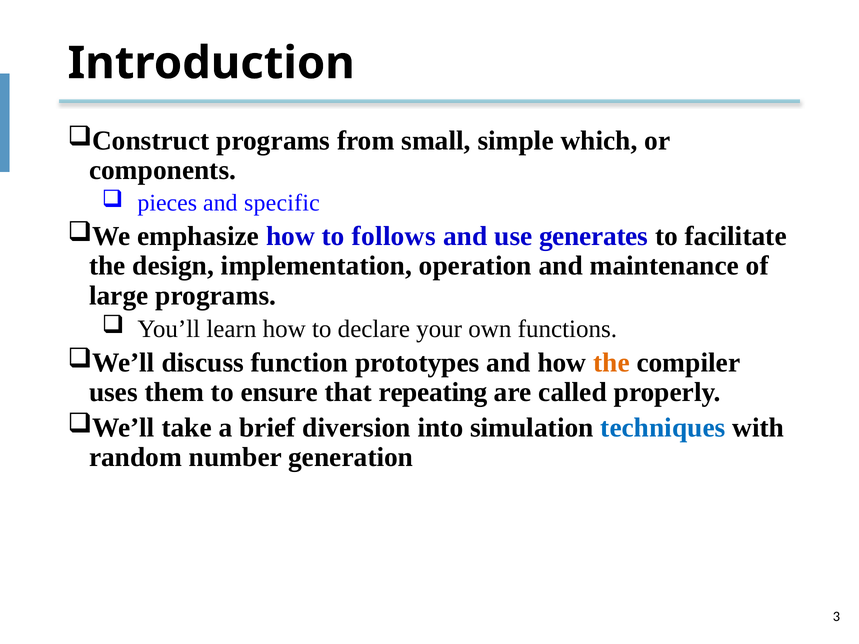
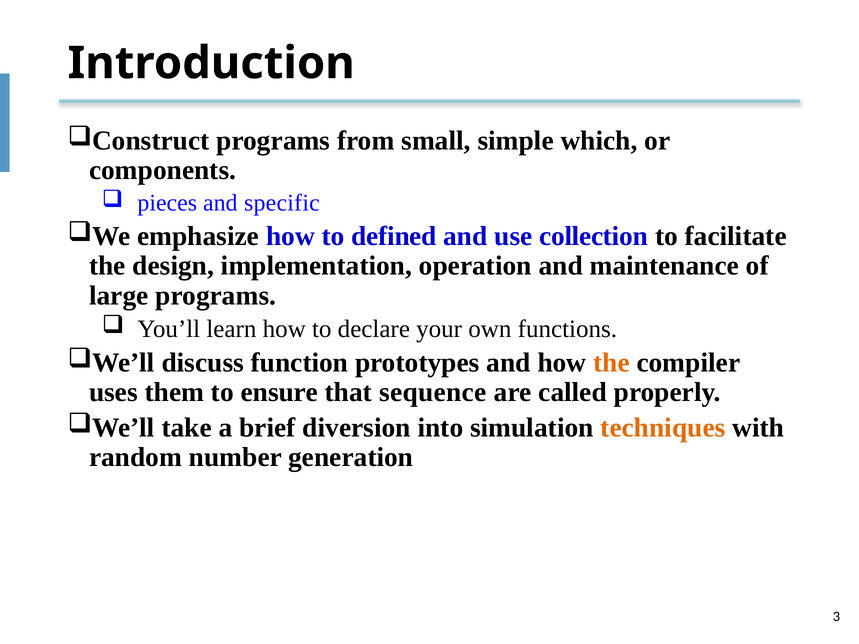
follows: follows -> defined
generates: generates -> collection
repeating: repeating -> sequence
techniques colour: blue -> orange
